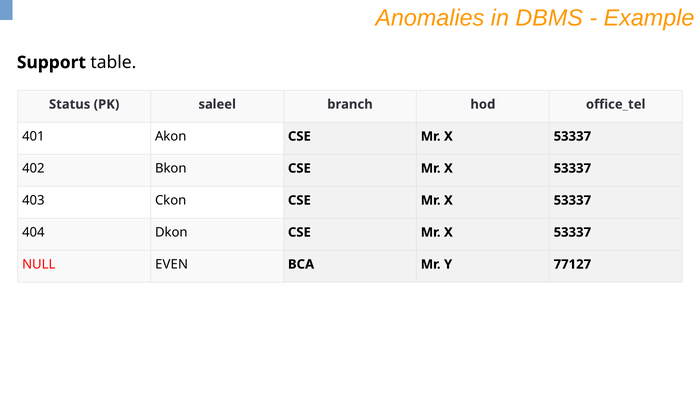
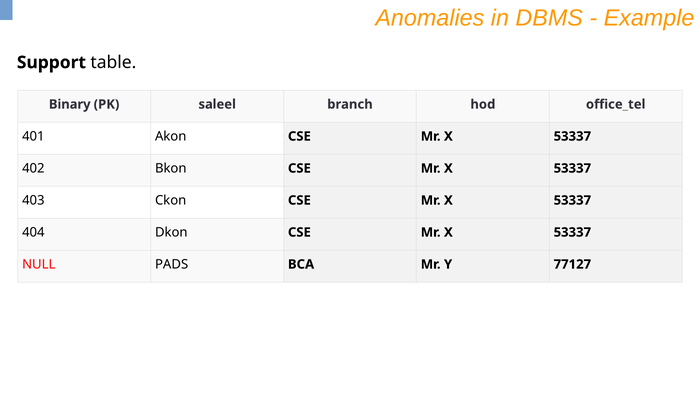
Status: Status -> Binary
EVEN: EVEN -> PADS
